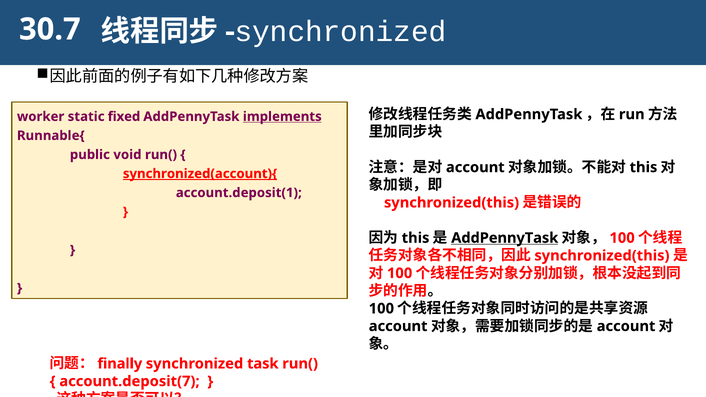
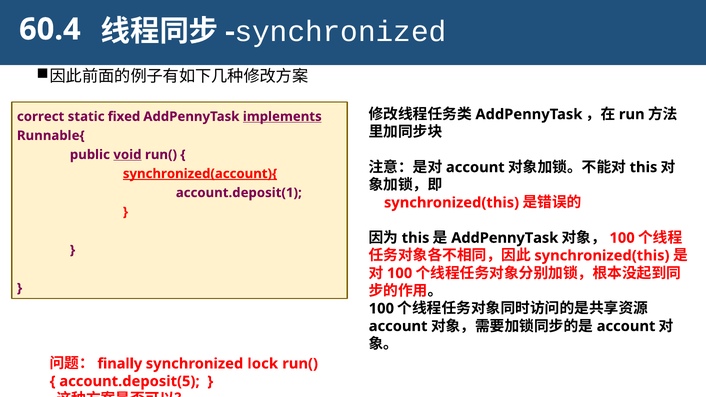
30.7: 30.7 -> 60.4
worker: worker -> correct
void underline: none -> present
AddPennyTask at (505, 238) underline: present -> none
task: task -> lock
account.deposit(7: account.deposit(7 -> account.deposit(5
